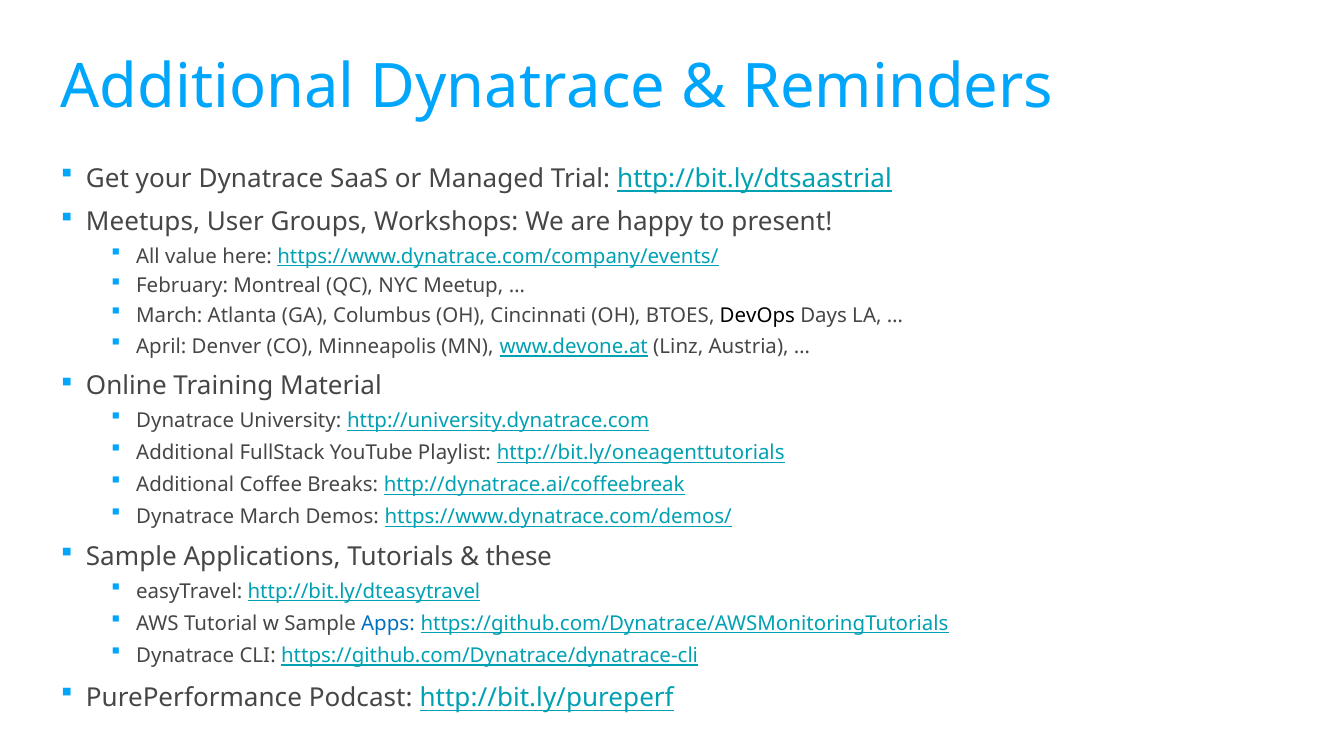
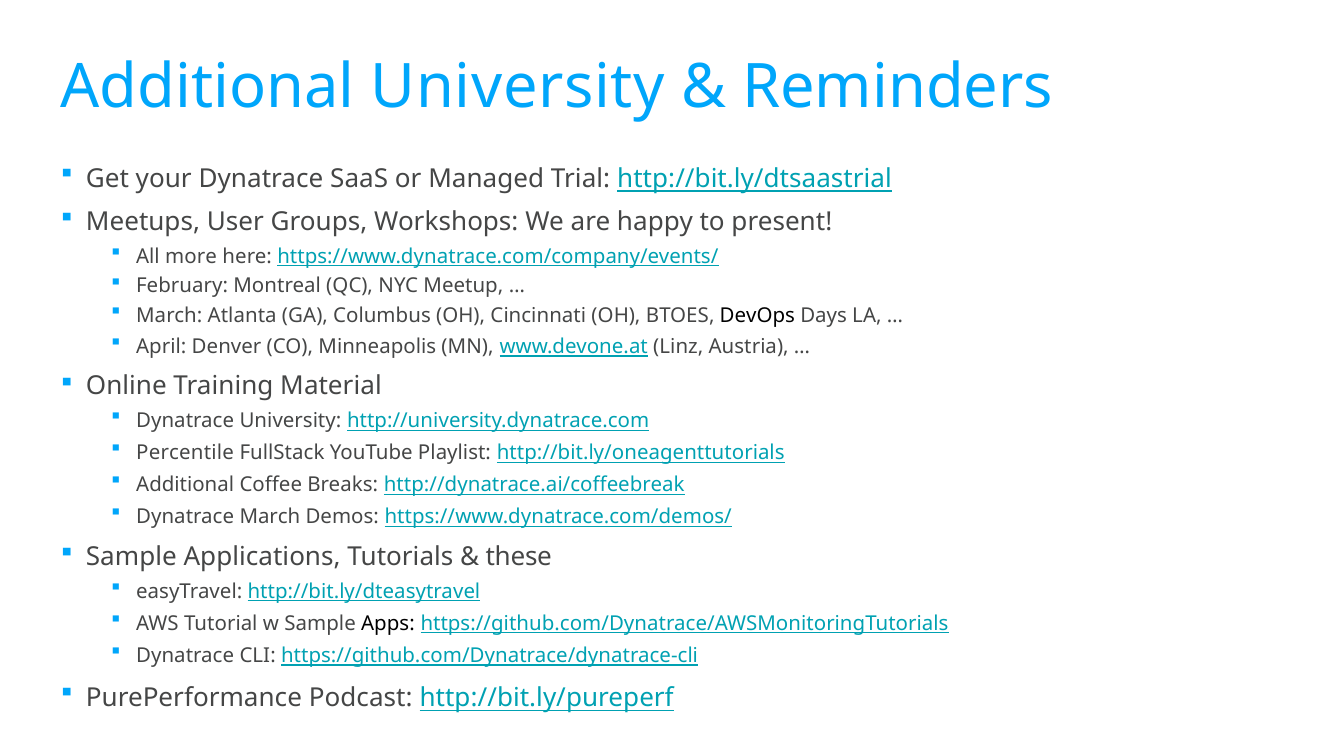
Additional Dynatrace: Dynatrace -> University
value: value -> more
Additional at (185, 453): Additional -> Percentile
Apps colour: blue -> black
